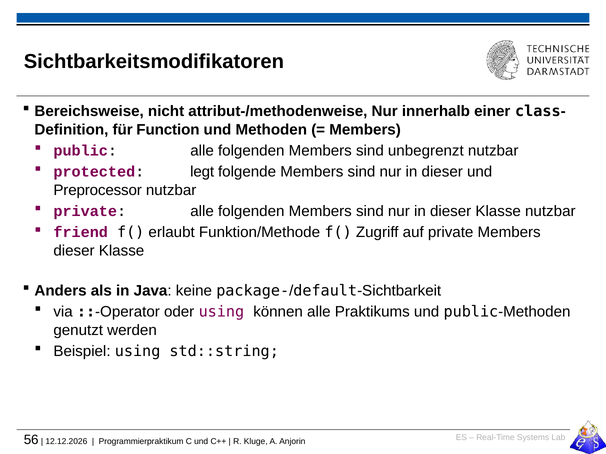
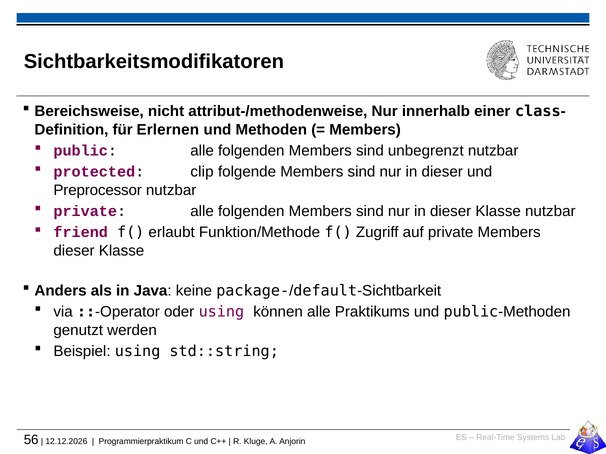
Function: Function -> Erlernen
legt: legt -> clip
